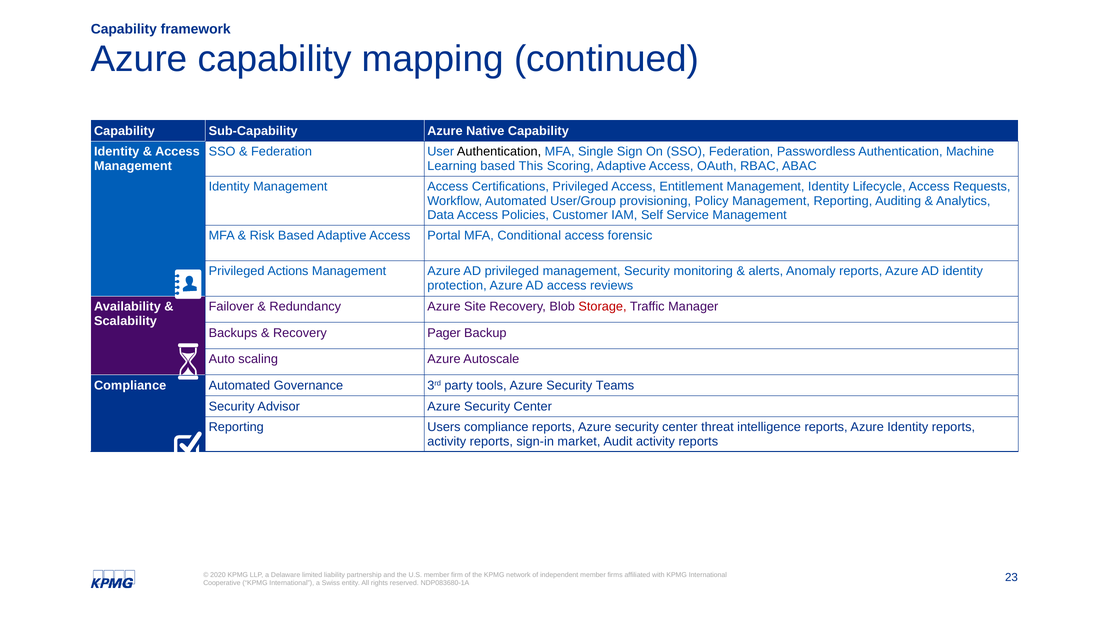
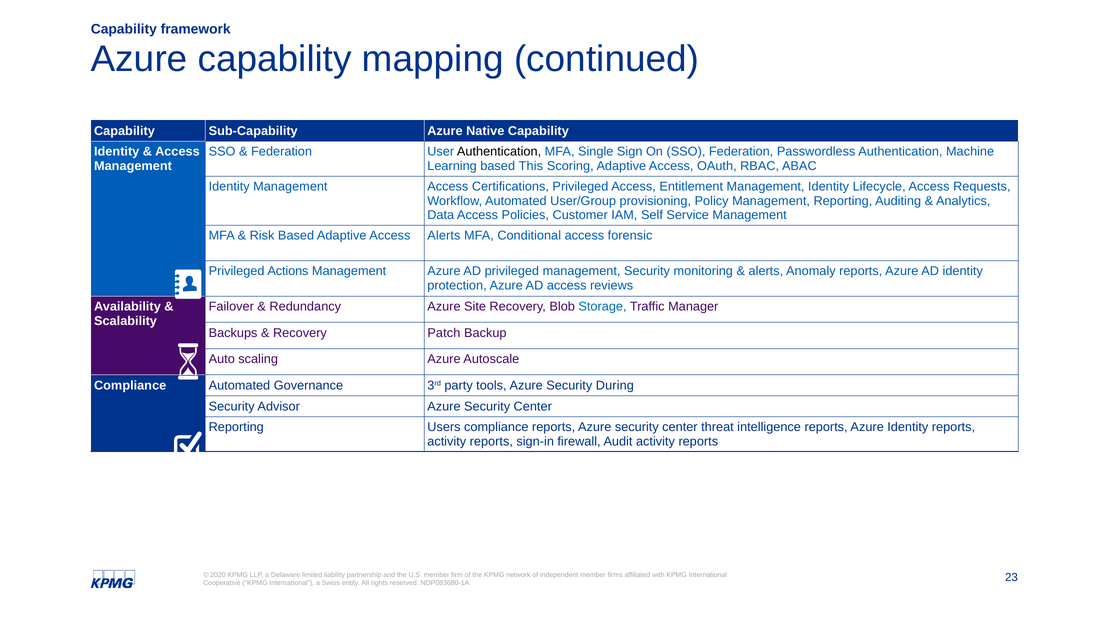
Access Portal: Portal -> Alerts
Storage colour: red -> blue
Pager: Pager -> Patch
Teams: Teams -> During
market: market -> firewall
